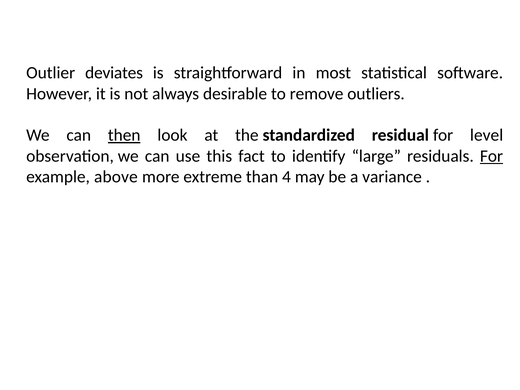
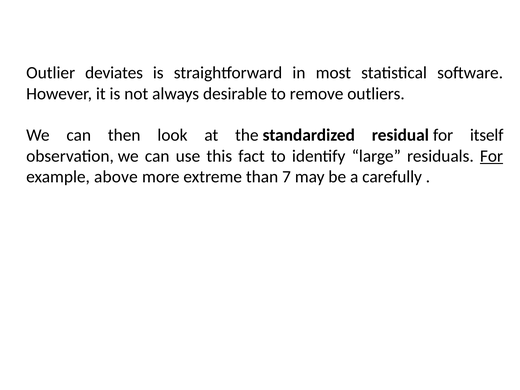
then underline: present -> none
level: level -> itself
4: 4 -> 7
variance: variance -> carefully
